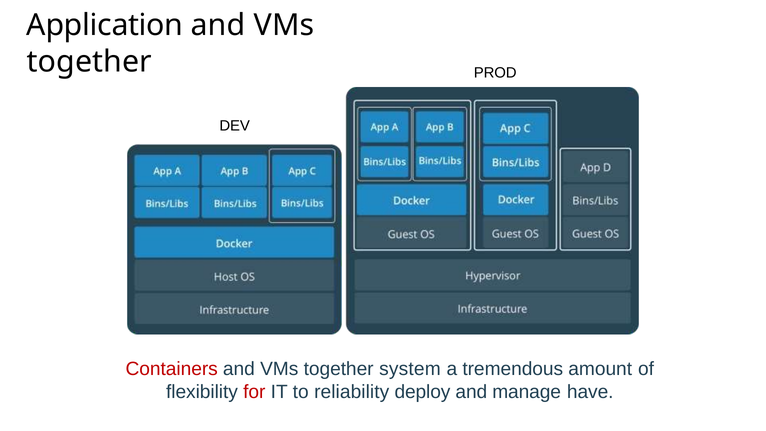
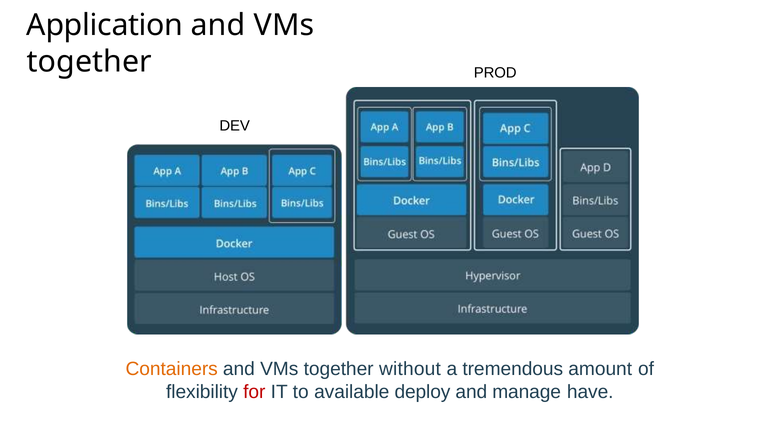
Containers colour: red -> orange
system: system -> without
reliability: reliability -> available
